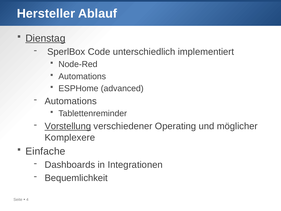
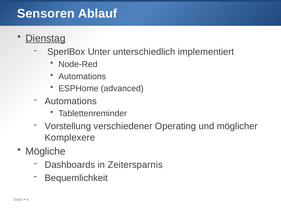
Hersteller: Hersteller -> Sensoren
Code: Code -> Unter
Vorstellung underline: present -> none
Einfache: Einfache -> Mögliche
Integrationen: Integrationen -> Zeitersparnis
